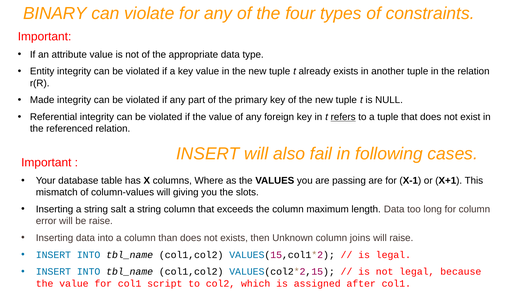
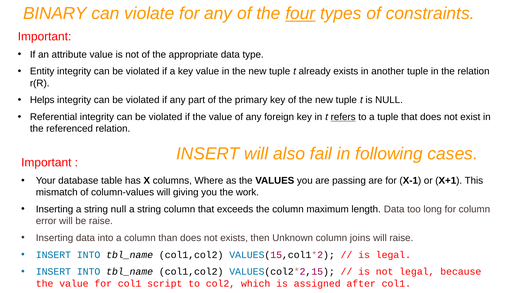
four underline: none -> present
Made: Made -> Helps
slots: slots -> work
string salt: salt -> null
